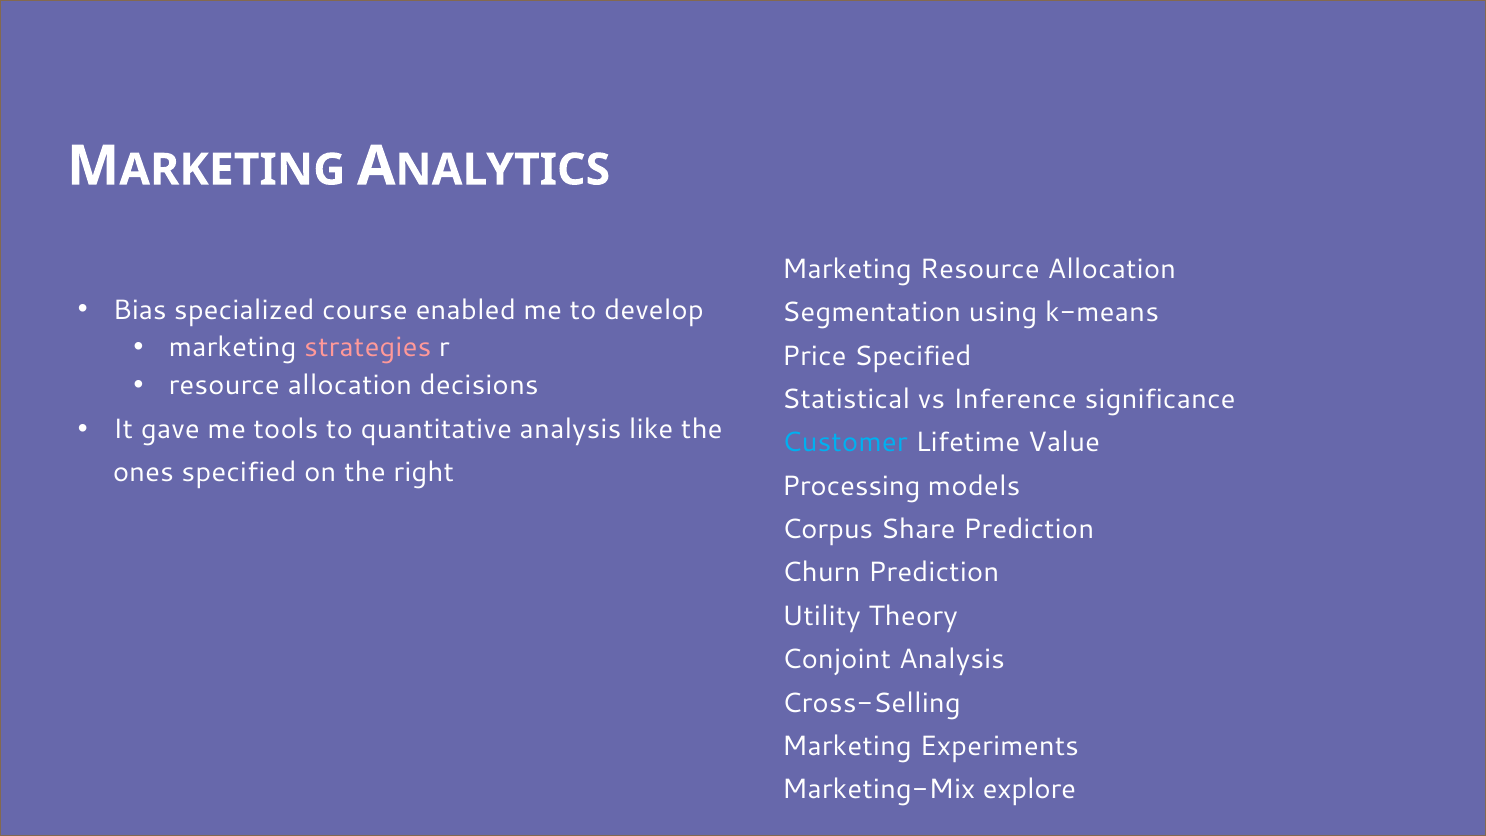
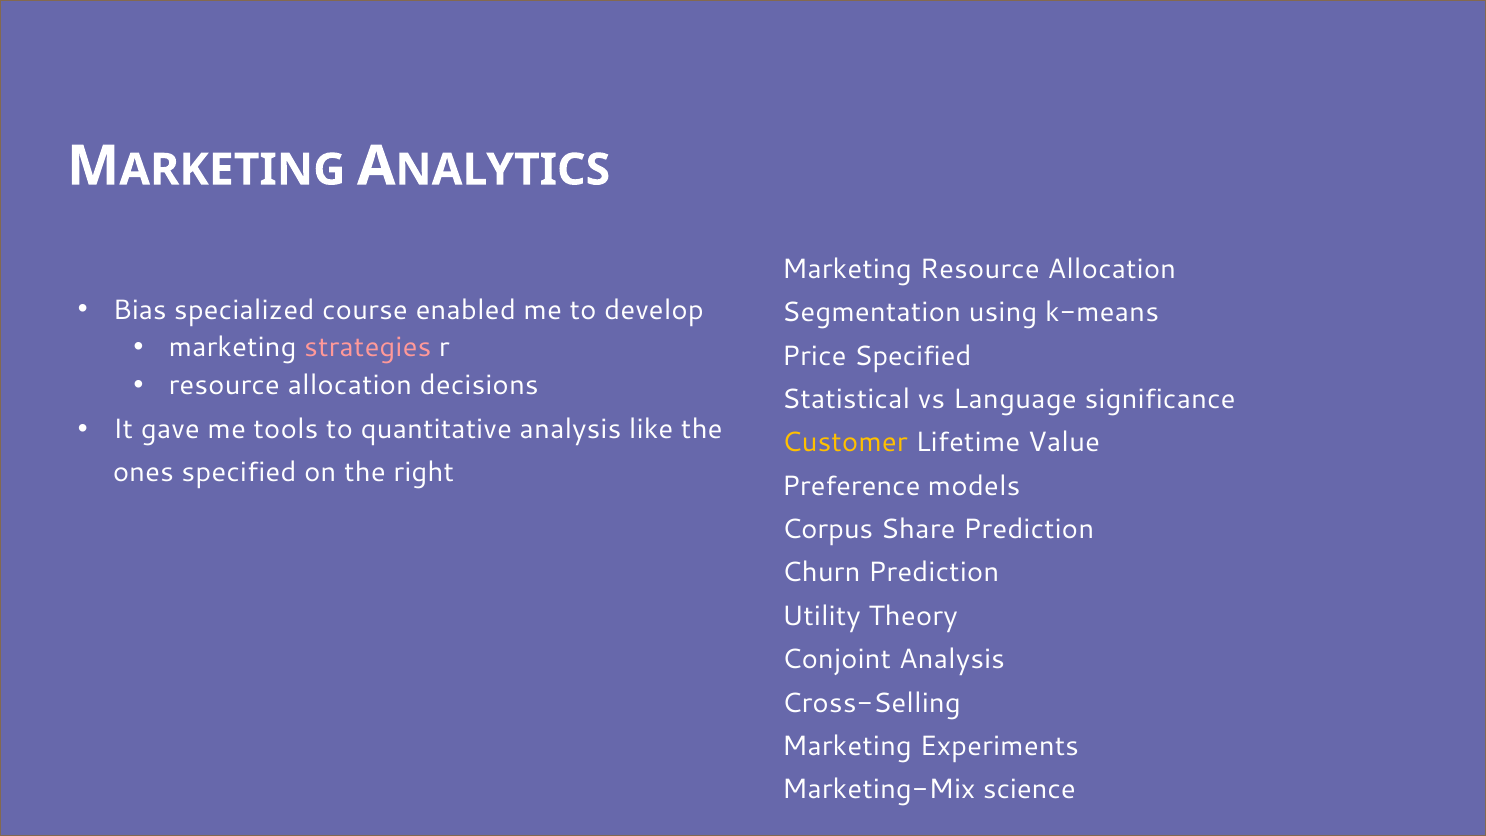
Inference: Inference -> Language
Customer colour: light blue -> yellow
Processing: Processing -> Preference
explore: explore -> science
